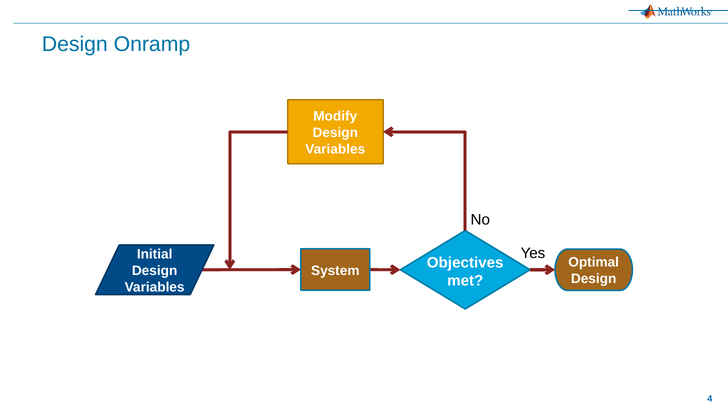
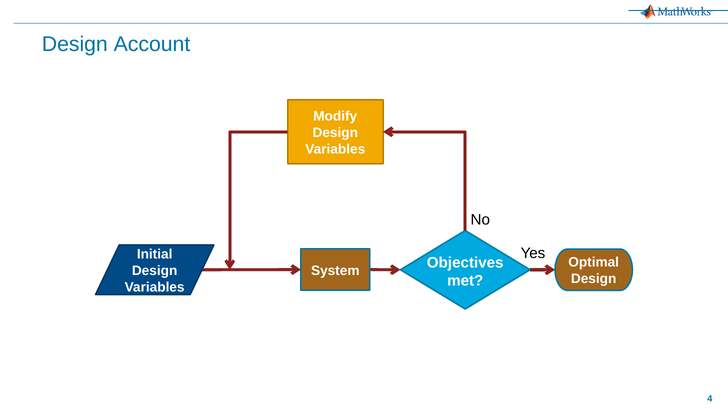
Onramp: Onramp -> Account
